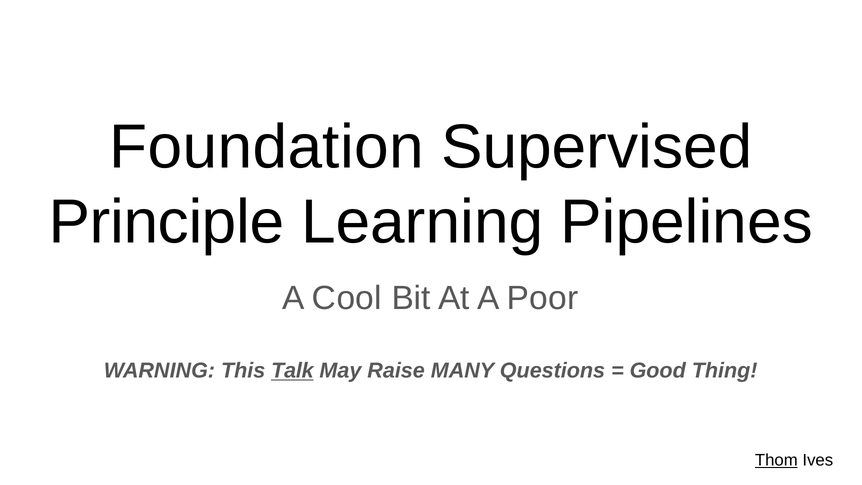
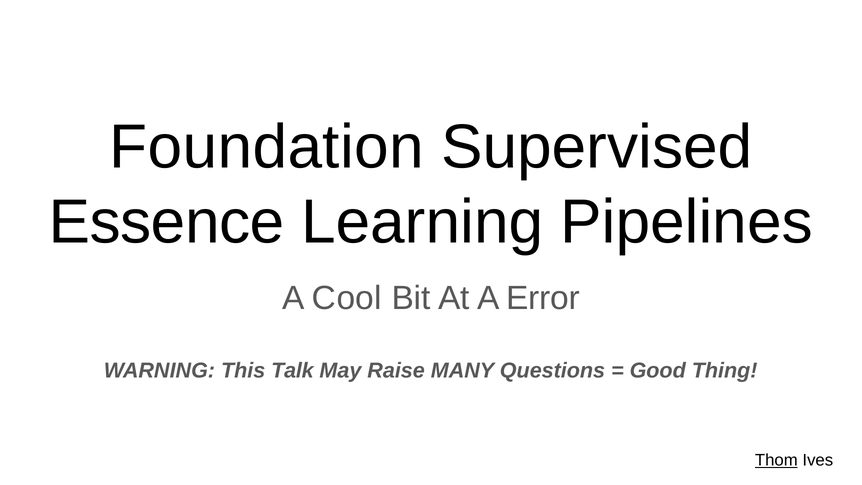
Principle: Principle -> Essence
Poor: Poor -> Error
Talk underline: present -> none
